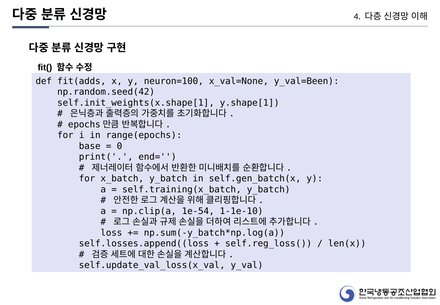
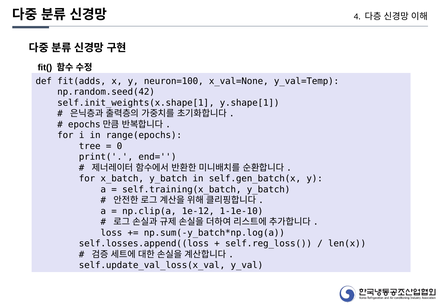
y_val=Been: y_val=Been -> y_val=Temp
base: base -> tree
1e-54: 1e-54 -> 1e-12
